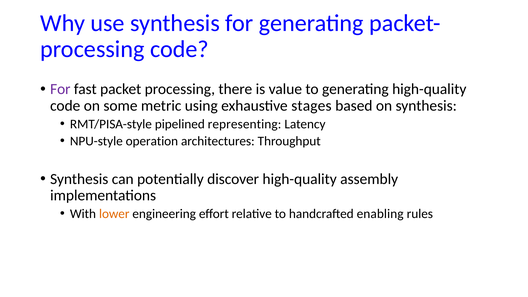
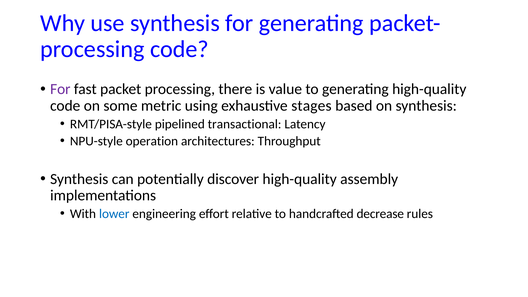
representing: representing -> transactional
lower colour: orange -> blue
enabling: enabling -> decrease
